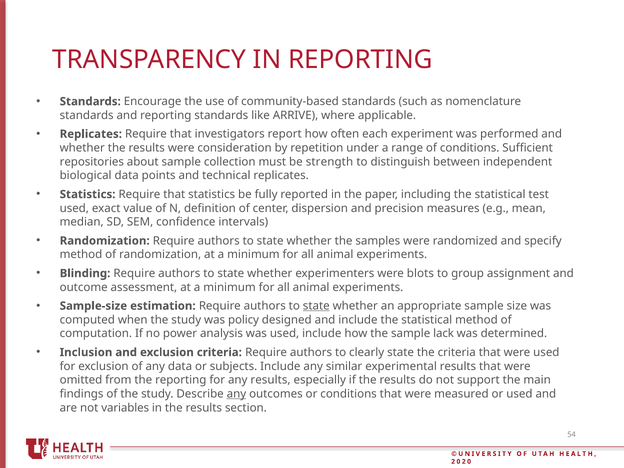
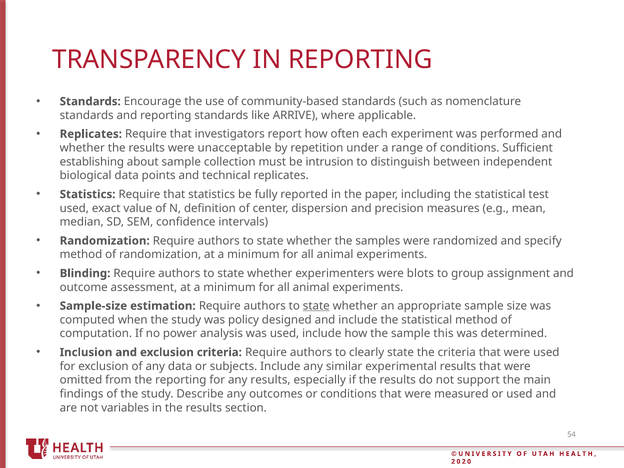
consideration: consideration -> unacceptable
repositories: repositories -> establishing
strength: strength -> intrusion
lack: lack -> this
any at (236, 394) underline: present -> none
